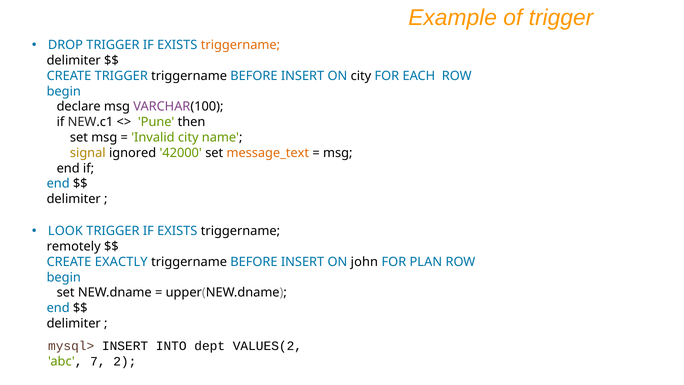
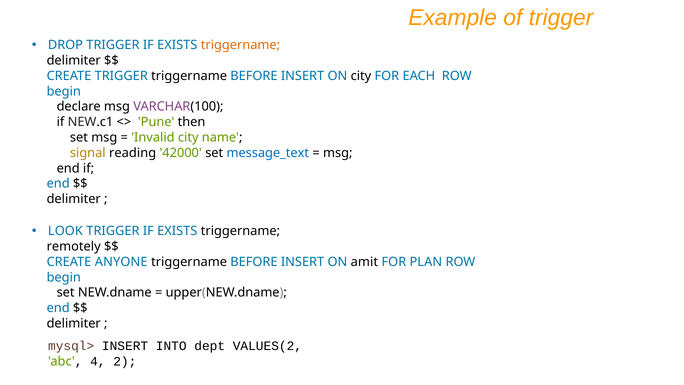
ignored: ignored -> reading
message_text colour: orange -> blue
EXACTLY: EXACTLY -> ANYONE
john: john -> amit
7: 7 -> 4
